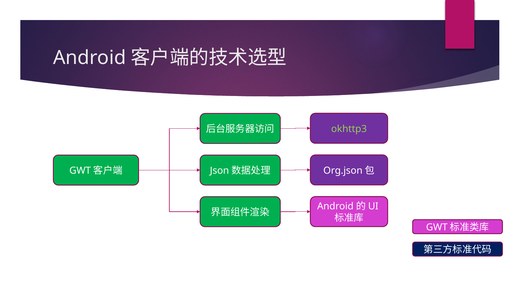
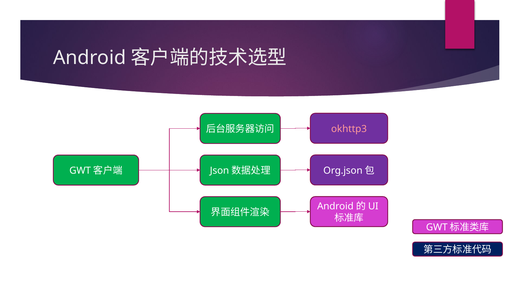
okhttp3 colour: light green -> pink
